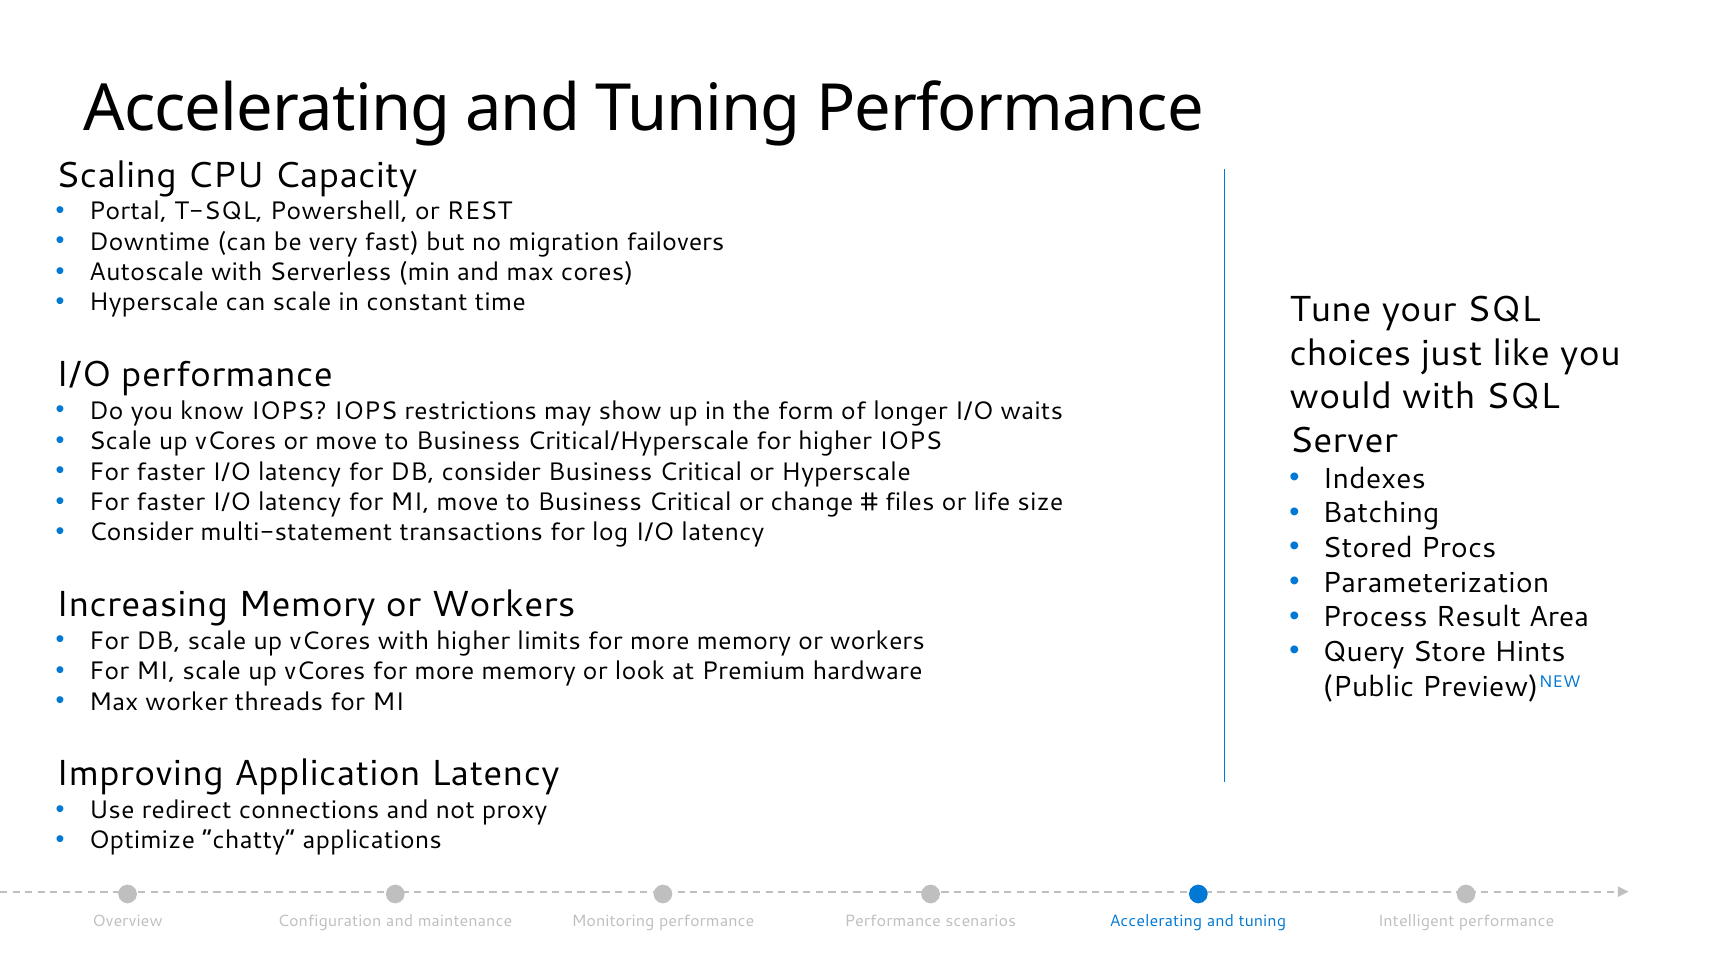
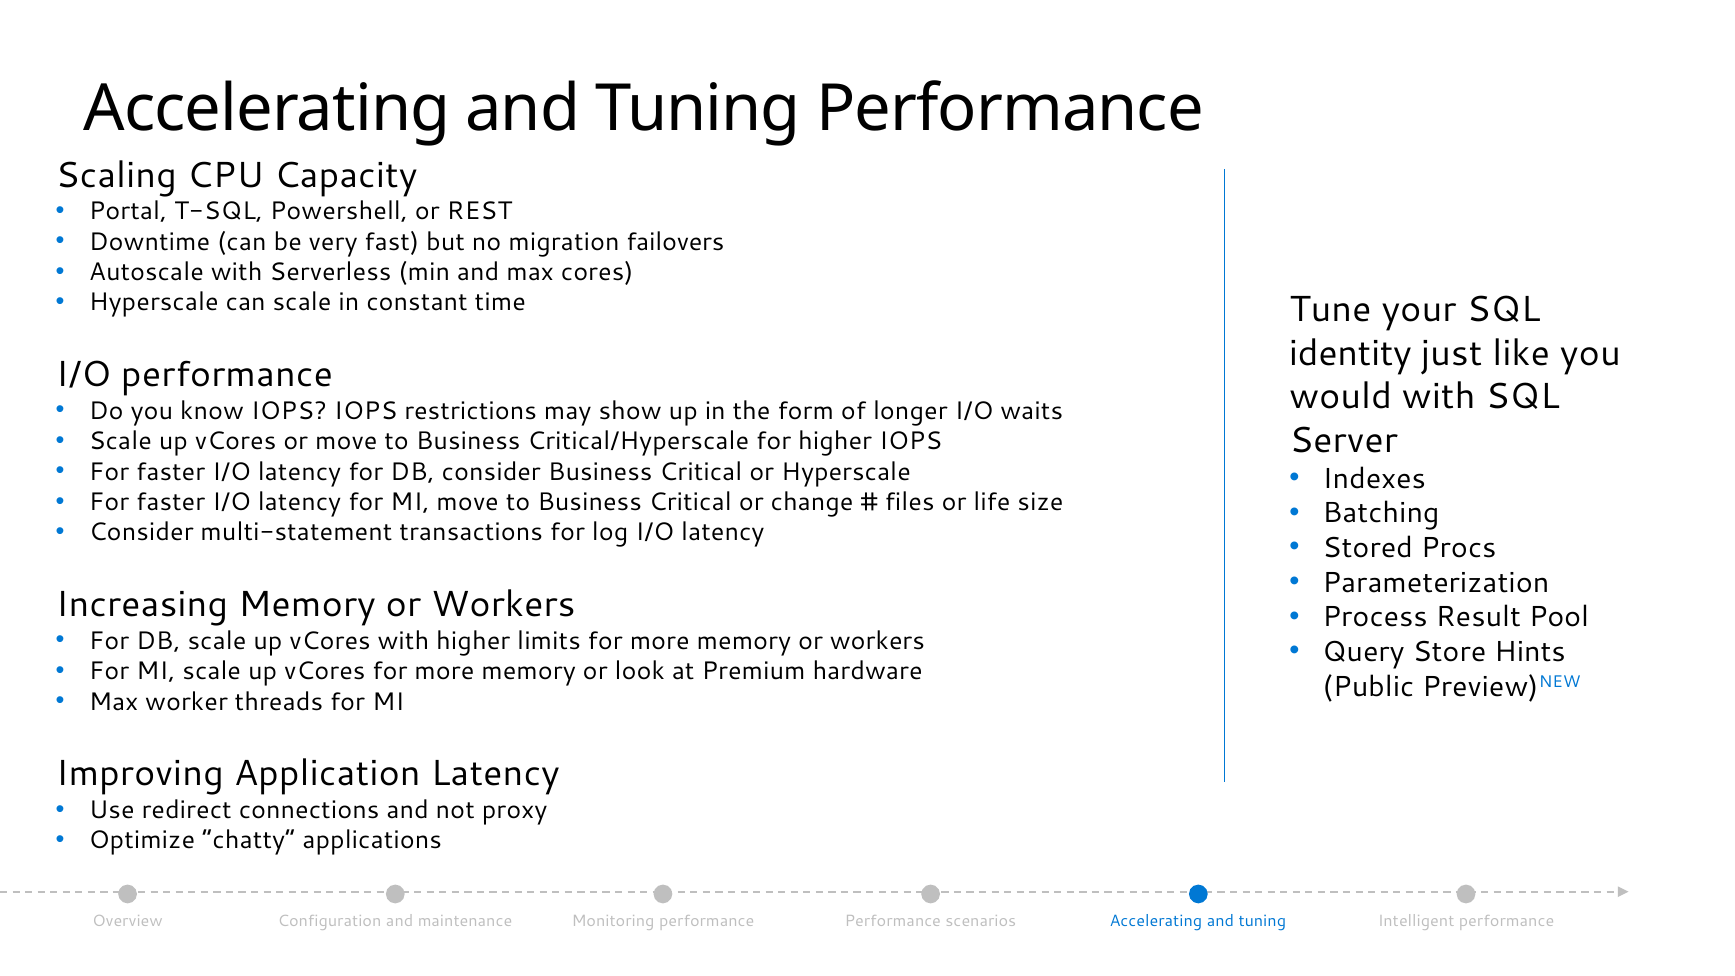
choices: choices -> identity
Area: Area -> Pool
